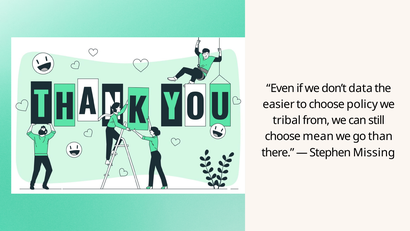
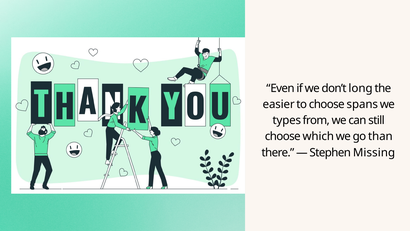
data: data -> long
policy: policy -> spans
tribal: tribal -> types
mean: mean -> which
